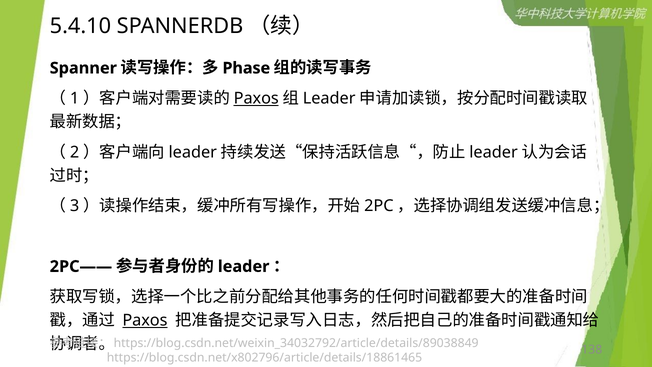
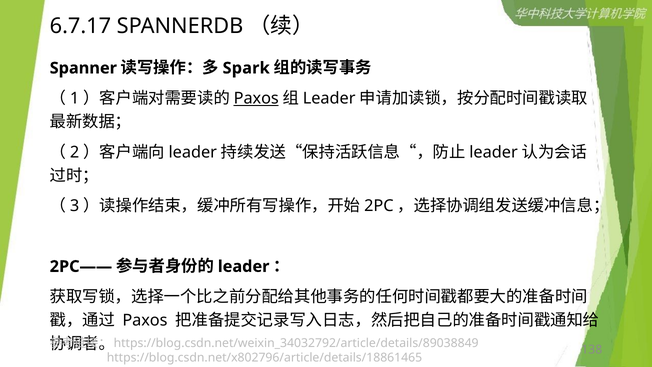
5.4.10: 5.4.10 -> 6.7.17
Phase: Phase -> Spark
Paxos at (145, 320) underline: present -> none
